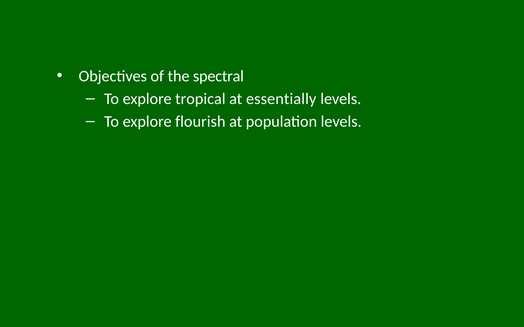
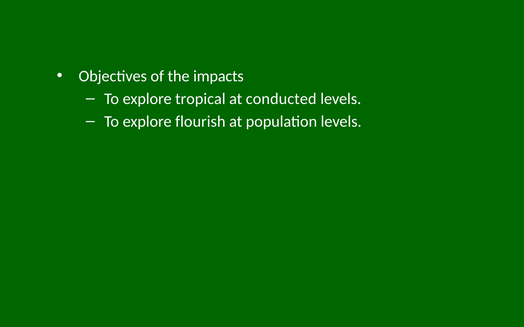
spectral: spectral -> impacts
essentially: essentially -> conducted
